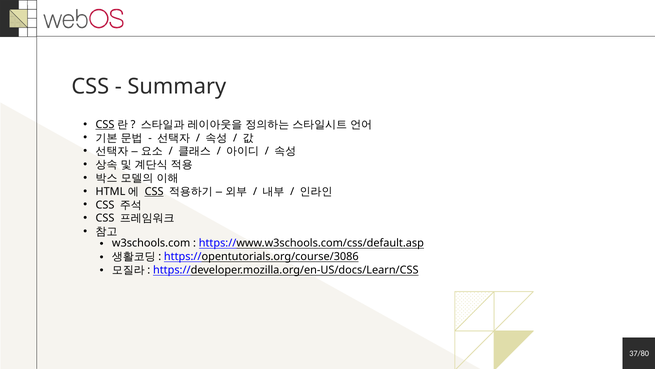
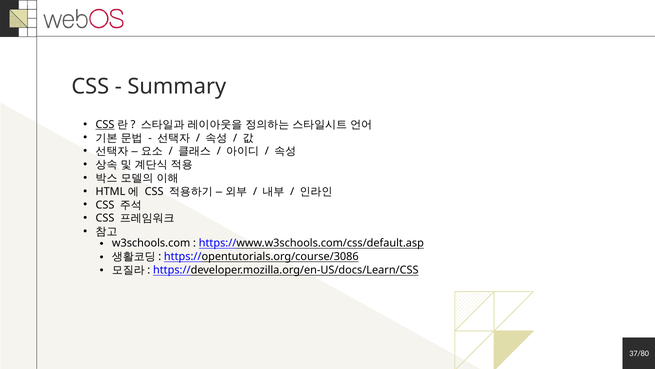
CSS at (154, 191) underline: present -> none
